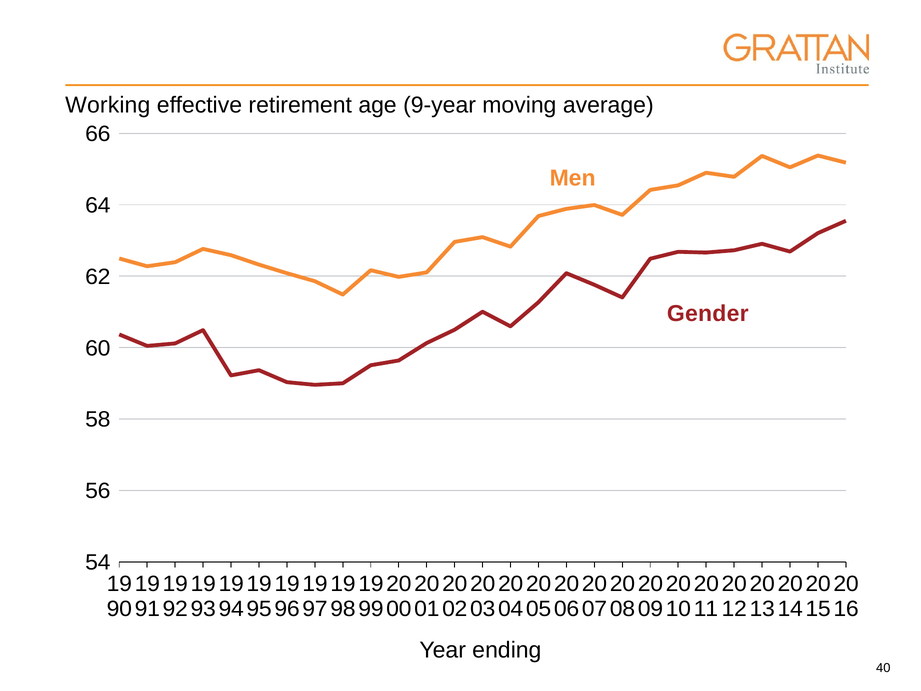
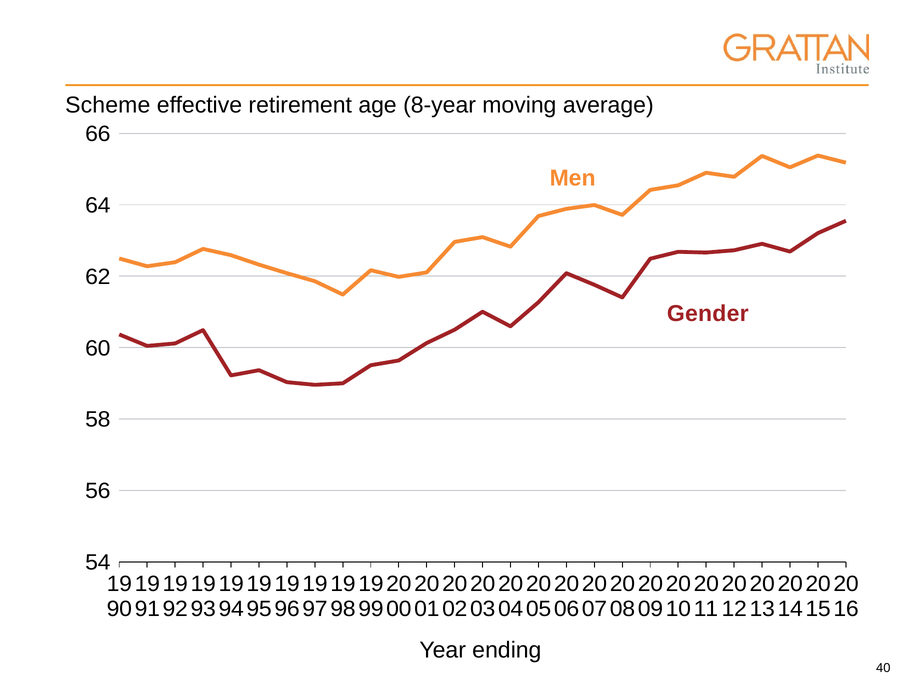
Working: Working -> Scheme
9-year: 9-year -> 8-year
